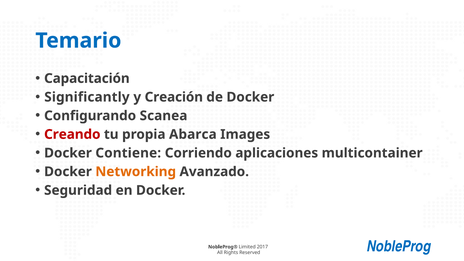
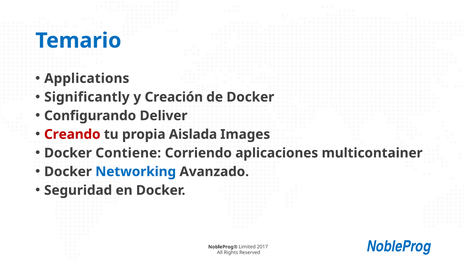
Capacitación: Capacitación -> Applications
Scanea: Scanea -> Deliver
Abarca: Abarca -> Aislada
Networking colour: orange -> blue
